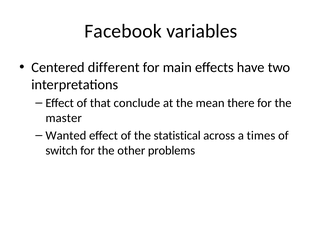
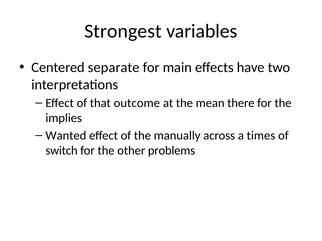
Facebook: Facebook -> Strongest
different: different -> separate
conclude: conclude -> outcome
master: master -> implies
statistical: statistical -> manually
